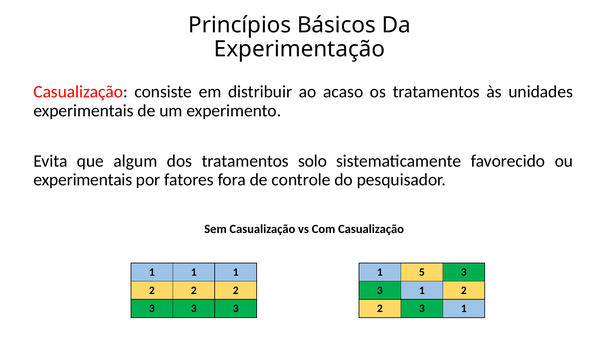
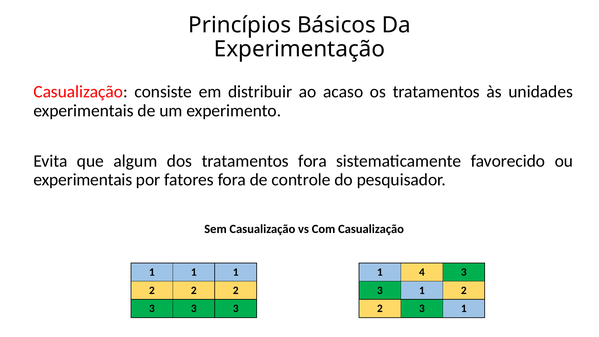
tratamentos solo: solo -> fora
5: 5 -> 4
